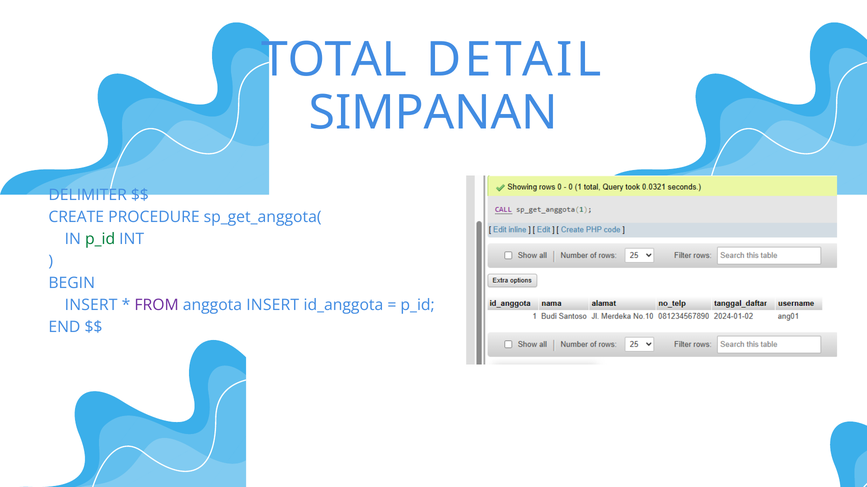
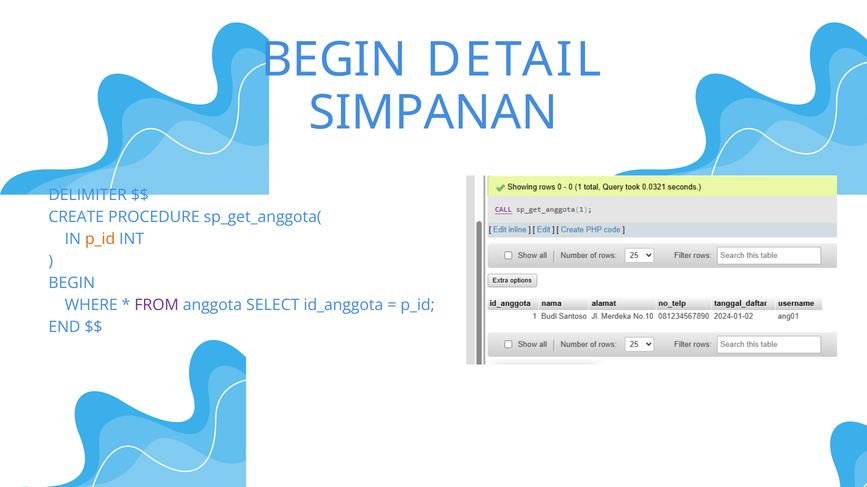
TOTAL at (334, 60): TOTAL -> BEGIN
p_id at (100, 239) colour: green -> orange
INSERT at (91, 305): INSERT -> WHERE
anggota INSERT: INSERT -> SELECT
